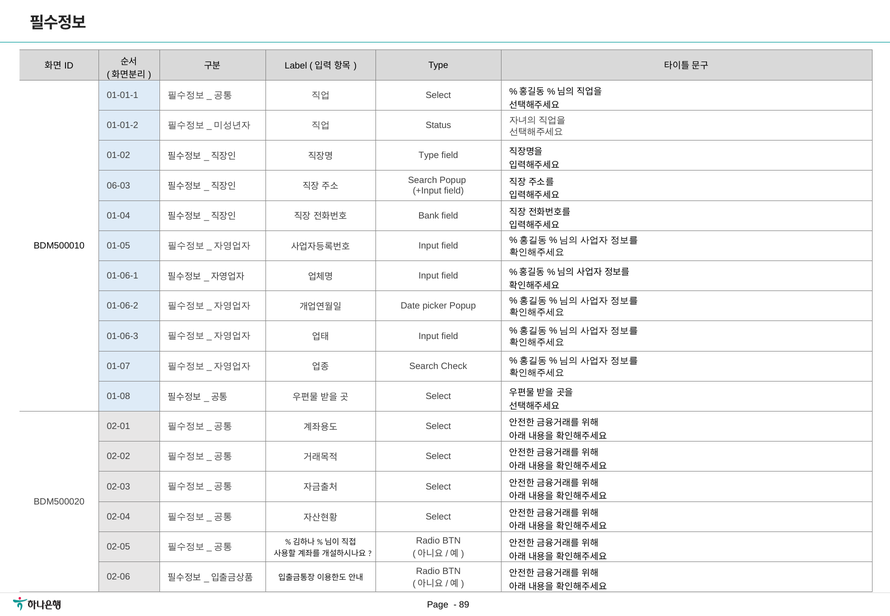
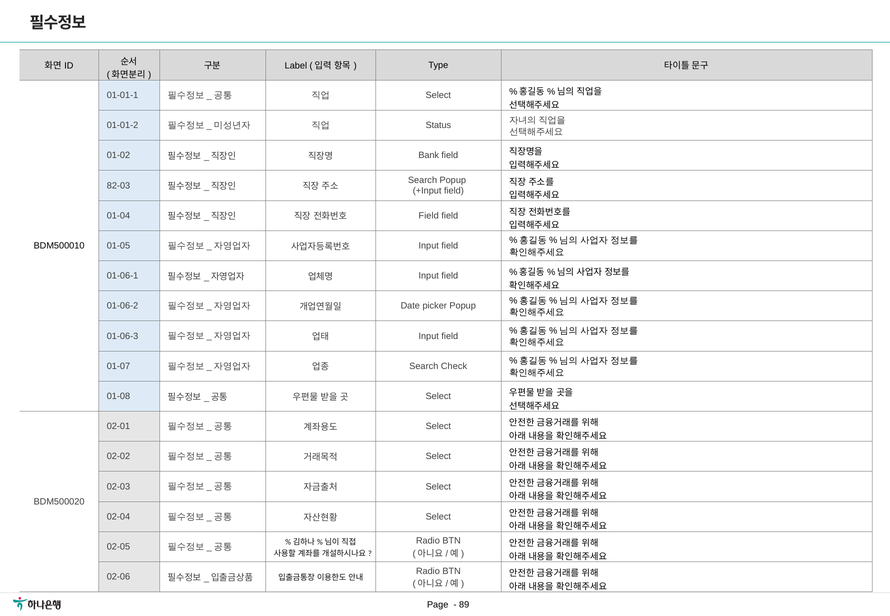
Type at (429, 155): Type -> Bank
06-03: 06-03 -> 82-03
Bank at (429, 216): Bank -> Field
